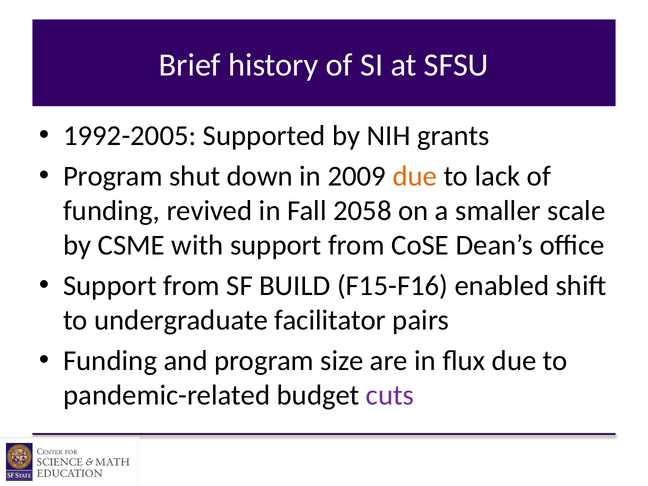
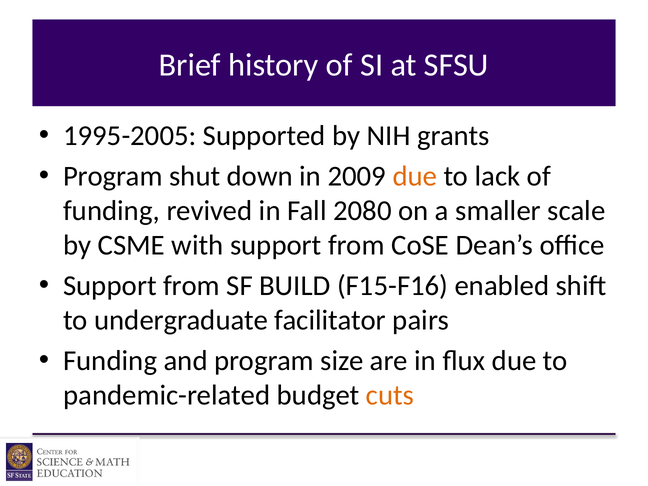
1992-2005: 1992-2005 -> 1995-2005
2058: 2058 -> 2080
cuts colour: purple -> orange
